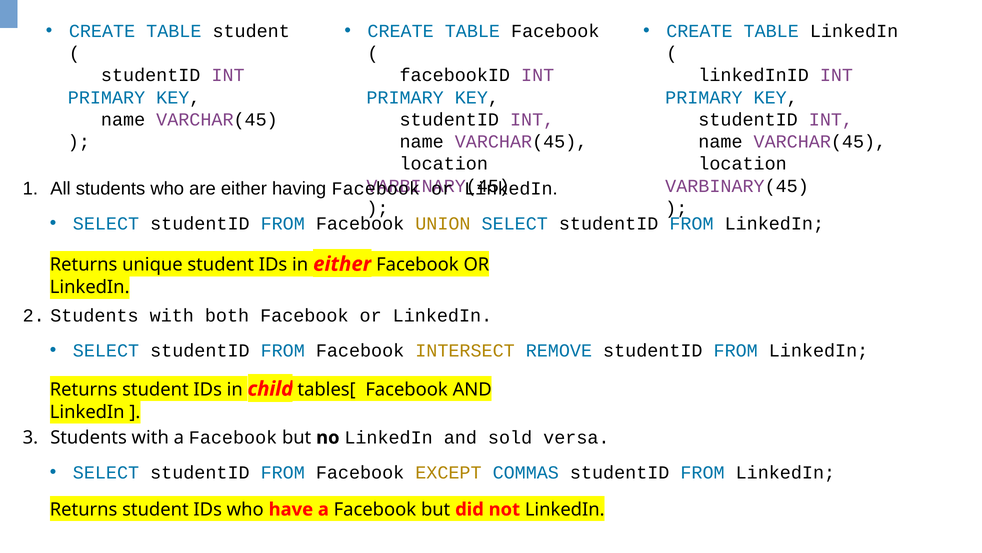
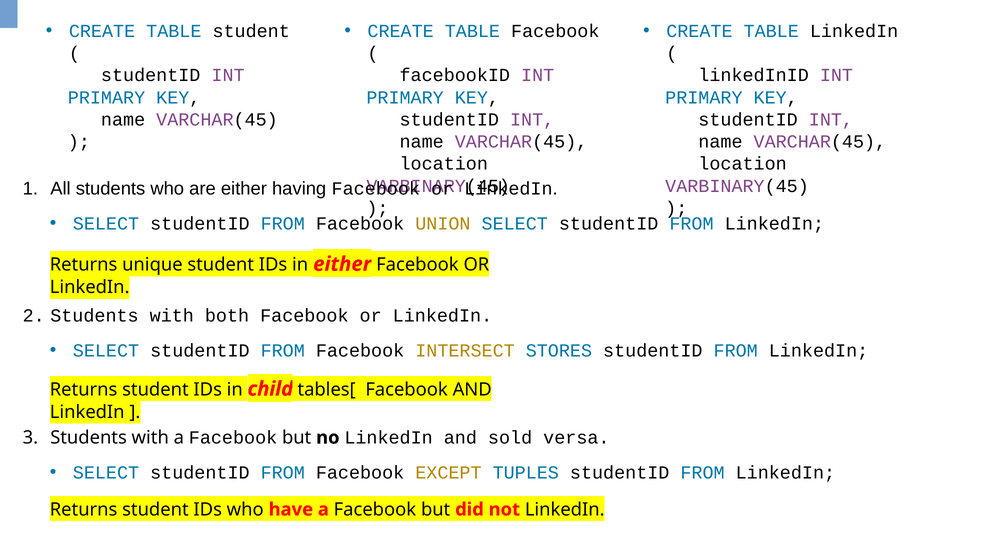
REMOVE: REMOVE -> STORES
COMMAS: COMMAS -> TUPLES
